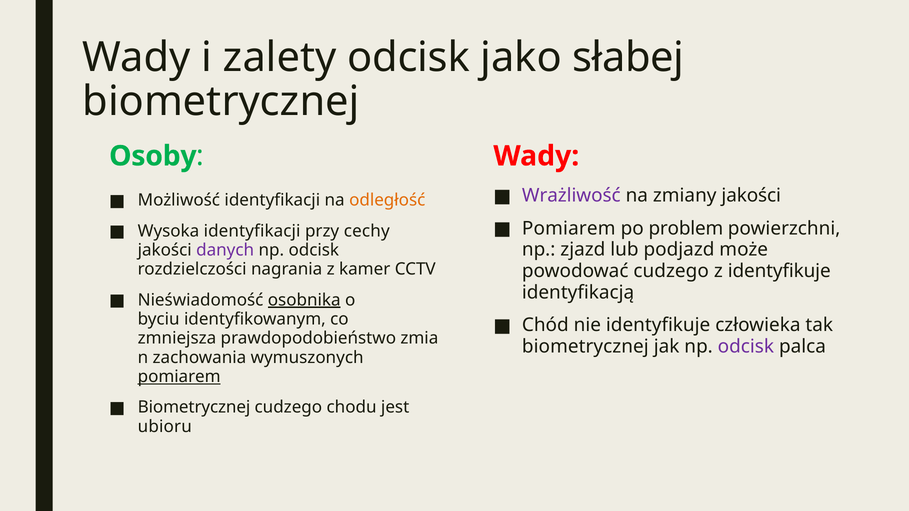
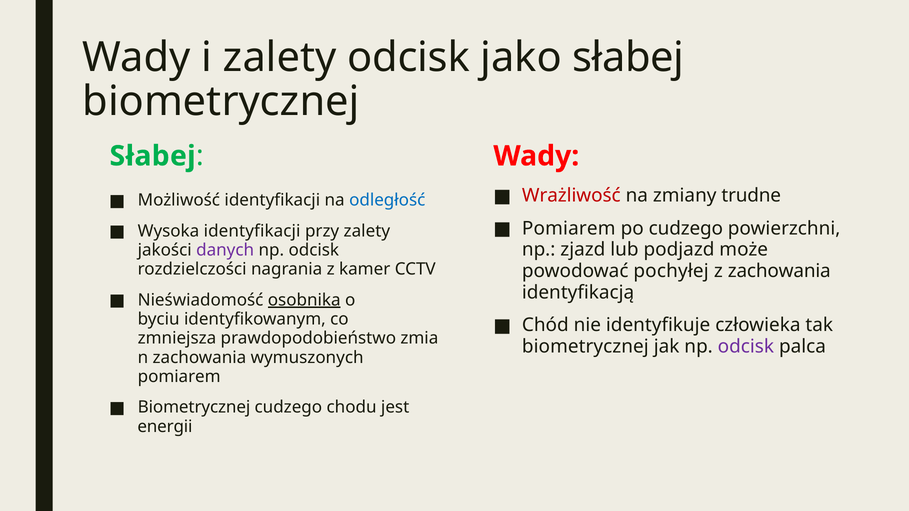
Osoby at (153, 156): Osoby -> Słabej
Wrażliwość colour: purple -> red
zmiany jakości: jakości -> trudne
odległość colour: orange -> blue
po problem: problem -> cudzego
przy cechy: cechy -> zalety
powodować cudzego: cudzego -> pochyłej
z identyfikuje: identyfikuje -> zachowania
pomiarem at (179, 377) underline: present -> none
ubioru: ubioru -> energii
